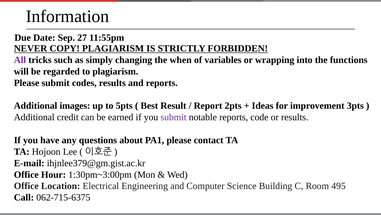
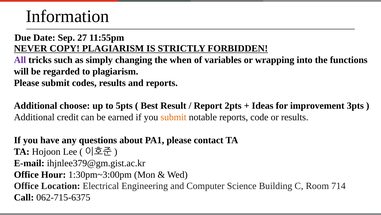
images: images -> choose
submit at (174, 117) colour: purple -> orange
495: 495 -> 714
